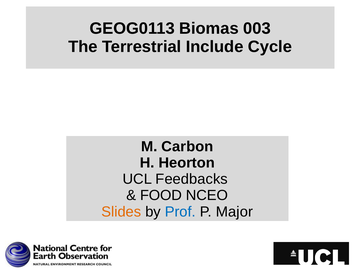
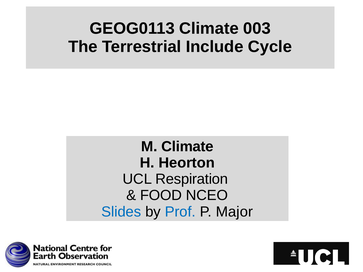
GEOG0113 Biomas: Biomas -> Climate
M Carbon: Carbon -> Climate
Feedbacks: Feedbacks -> Respiration
Slides colour: orange -> blue
